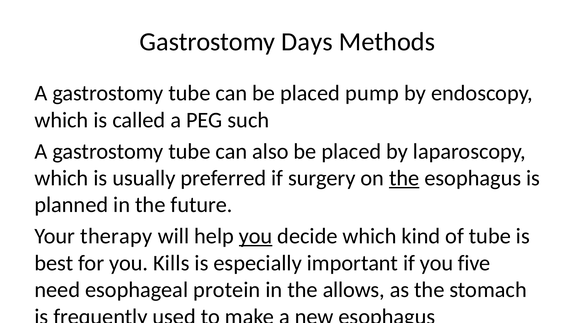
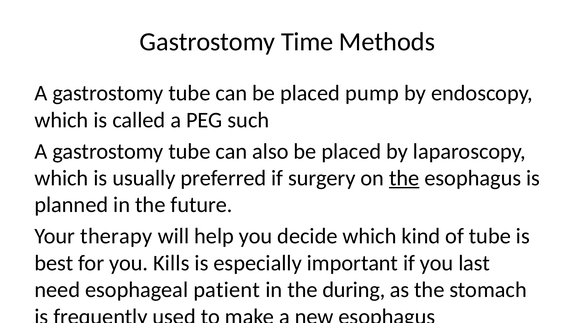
Days: Days -> Time
you at (256, 237) underline: present -> none
five: five -> last
protein: protein -> patient
allows: allows -> during
